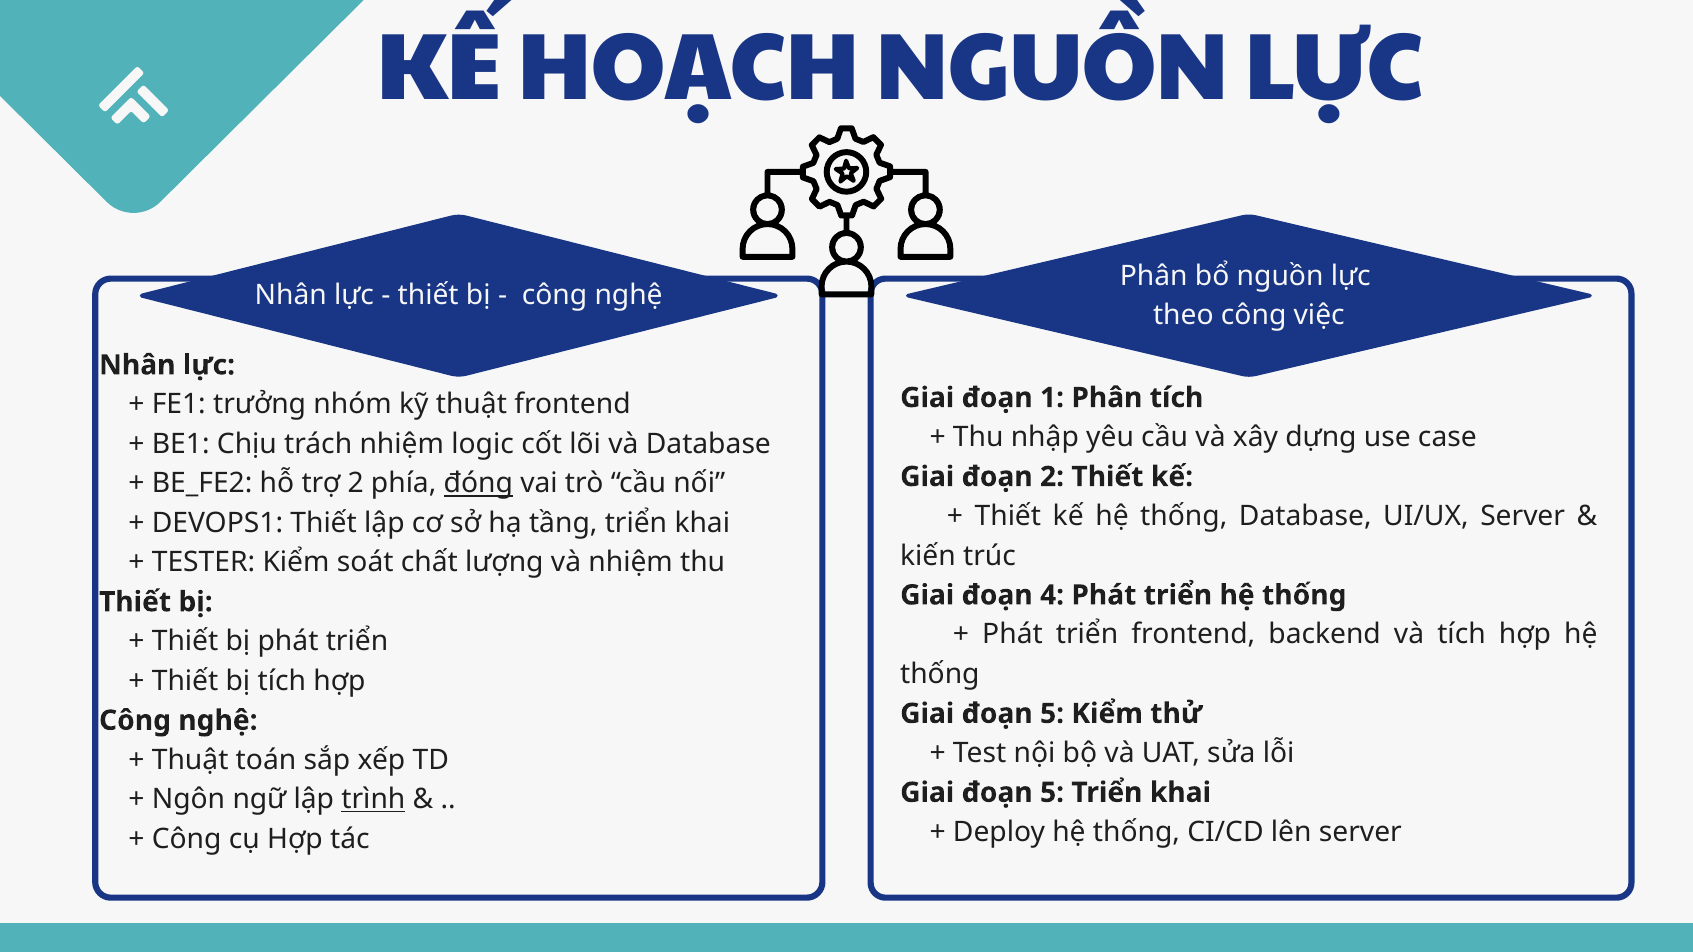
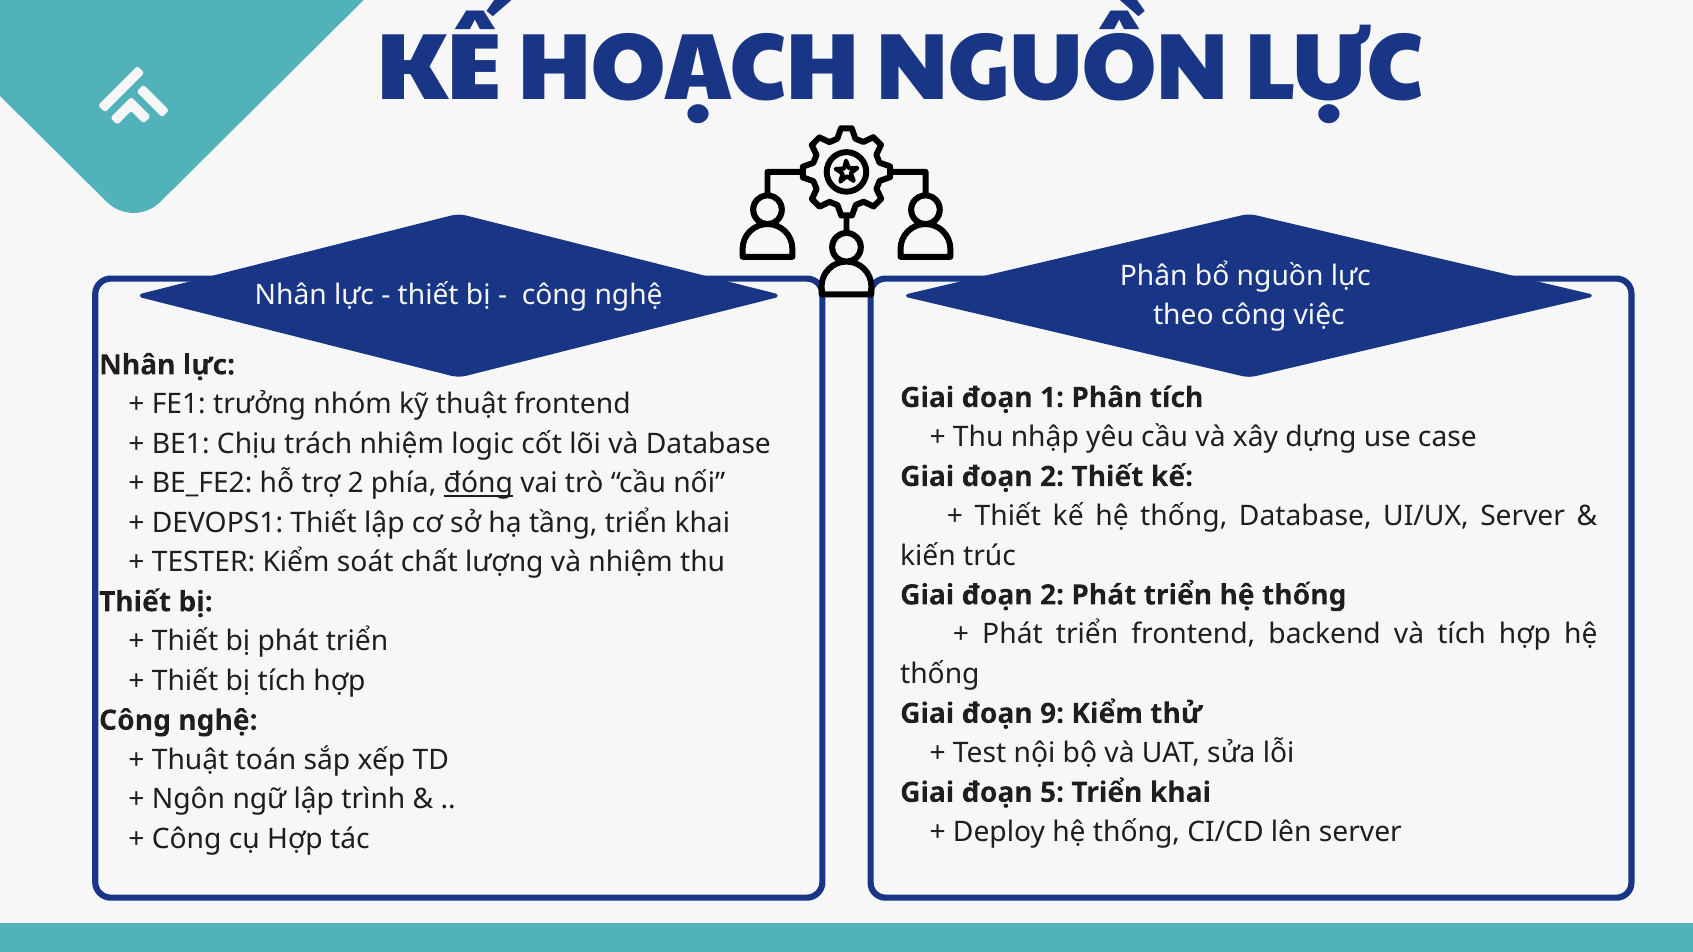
4 at (1052, 595): 4 -> 2
5 at (1052, 714): 5 -> 9
trình underline: present -> none
